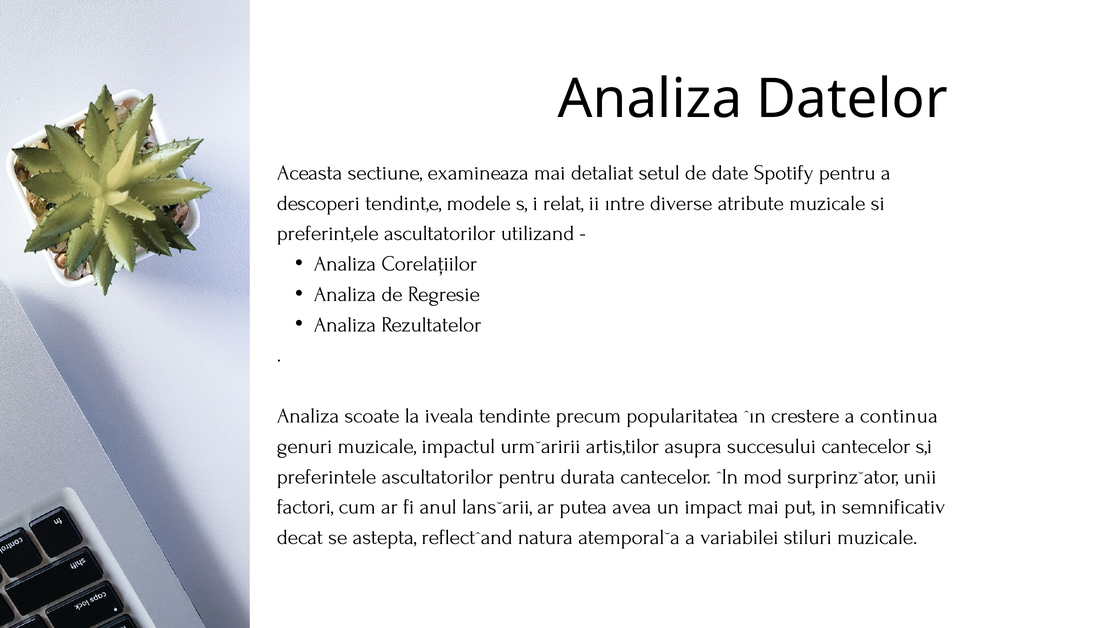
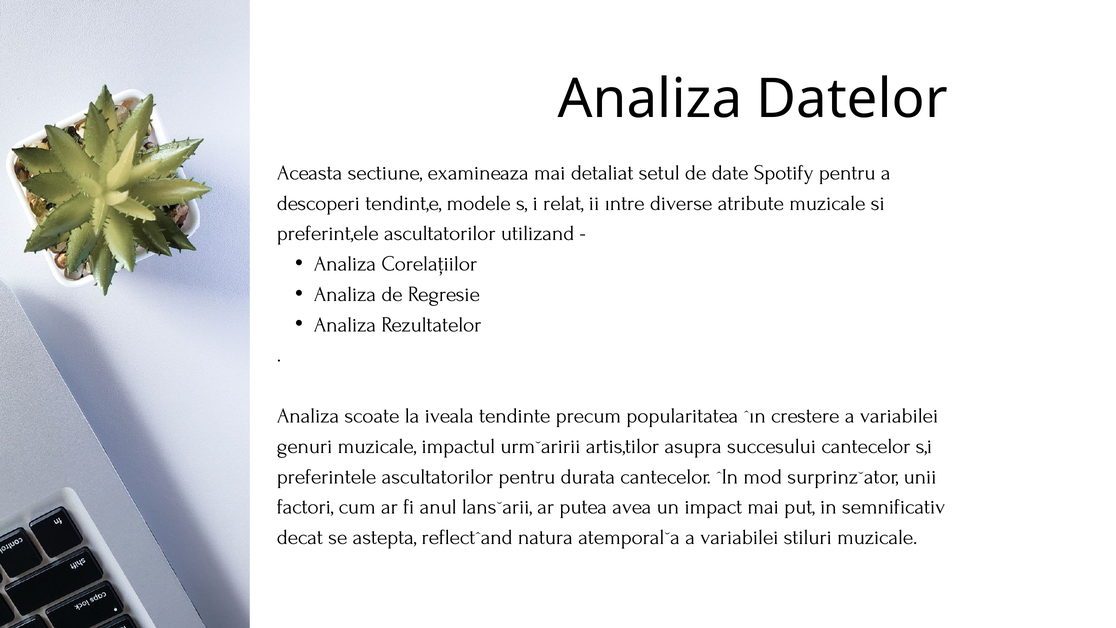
crestere a continua: continua -> variabilei
